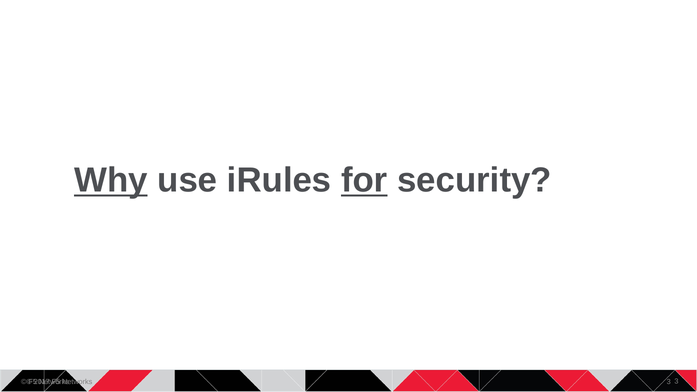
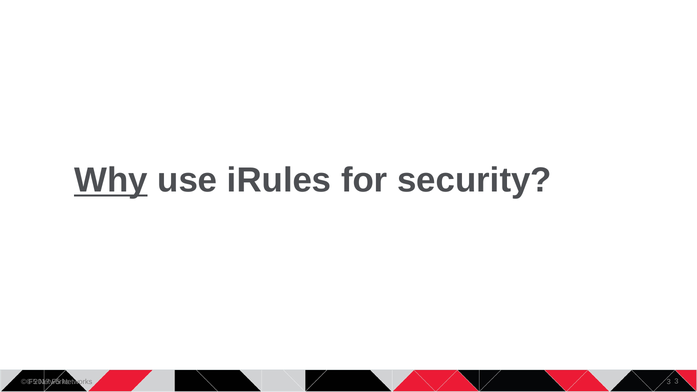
for underline: present -> none
